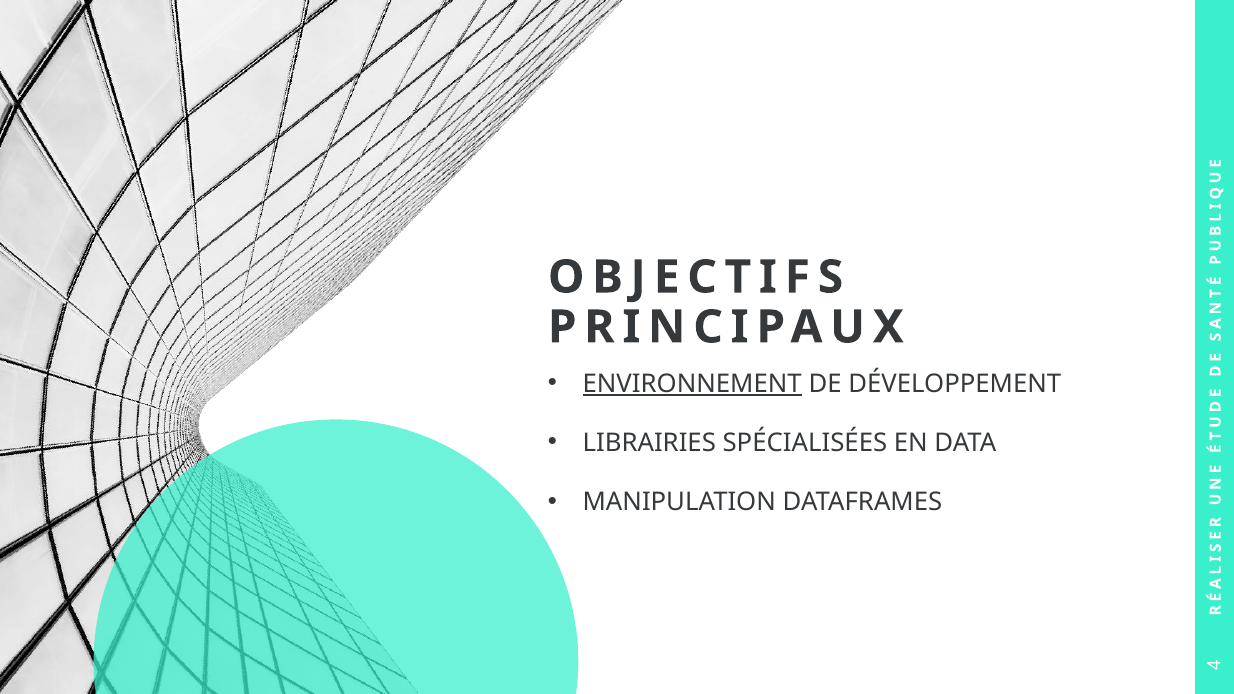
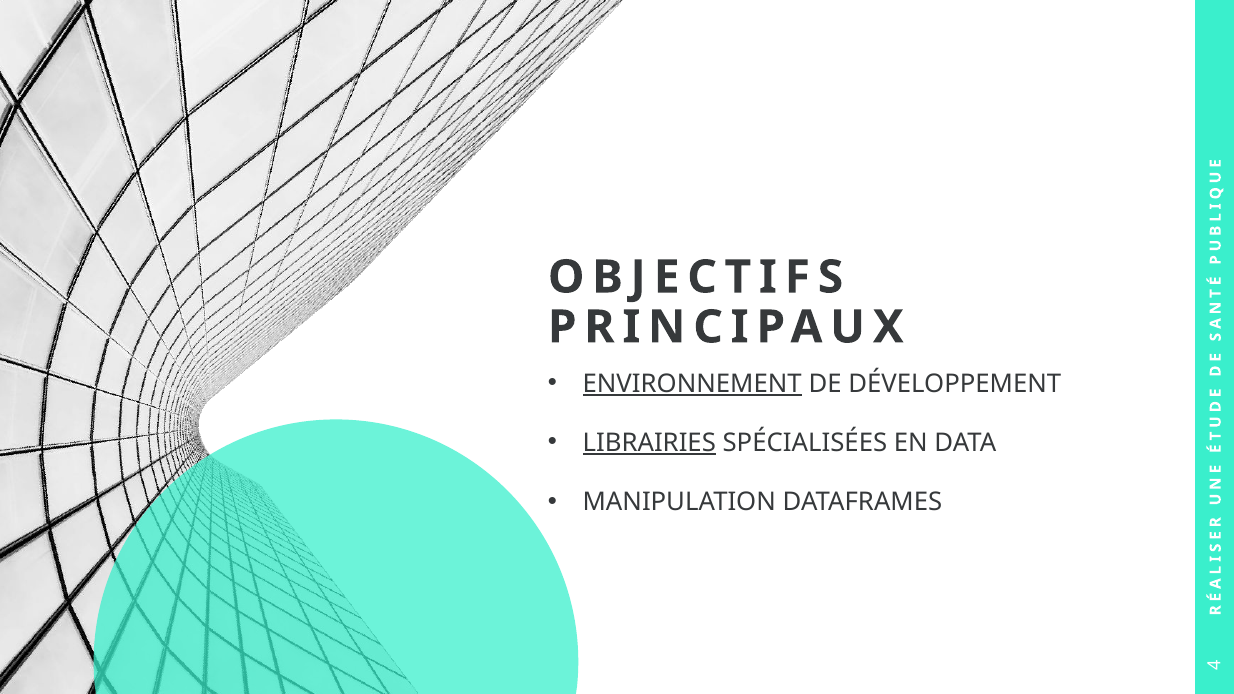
LIBRAIRIES underline: none -> present
